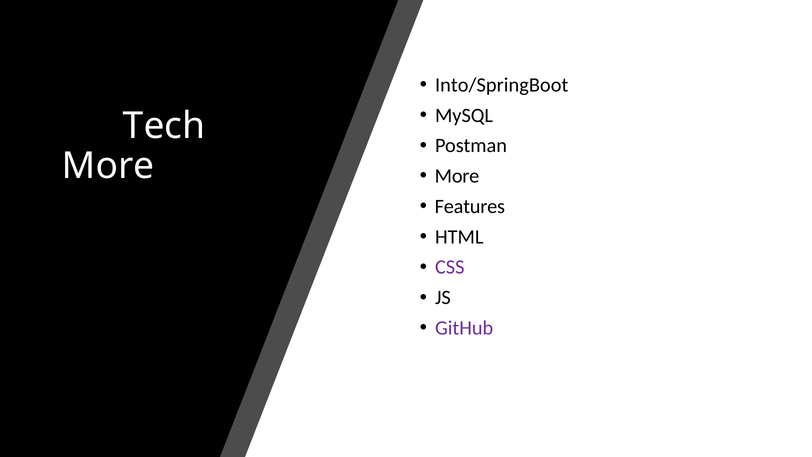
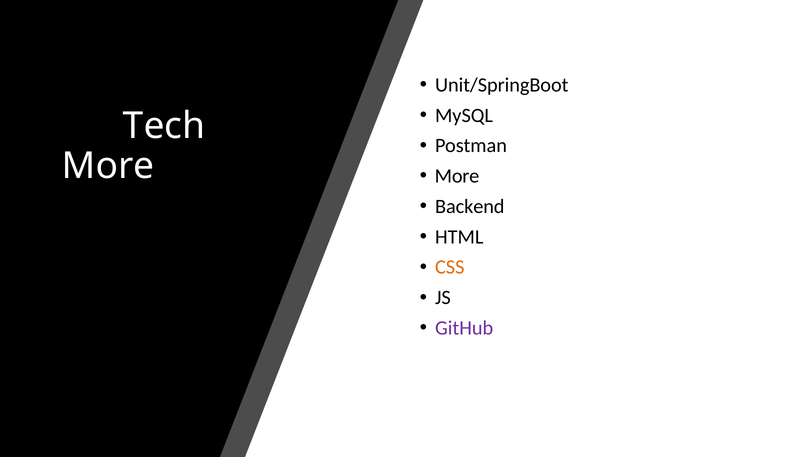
Into/SpringBoot: Into/SpringBoot -> Unit/SpringBoot
Features: Features -> Backend
CSS colour: purple -> orange
